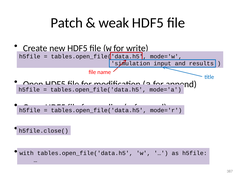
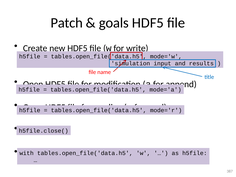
weak: weak -> goals
